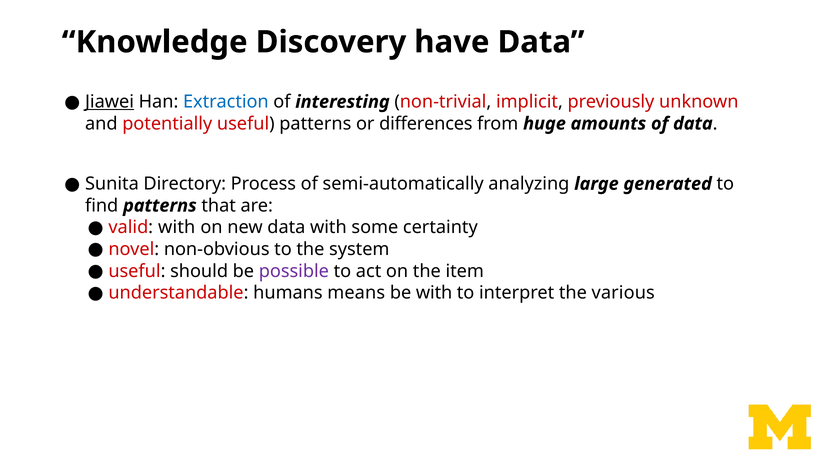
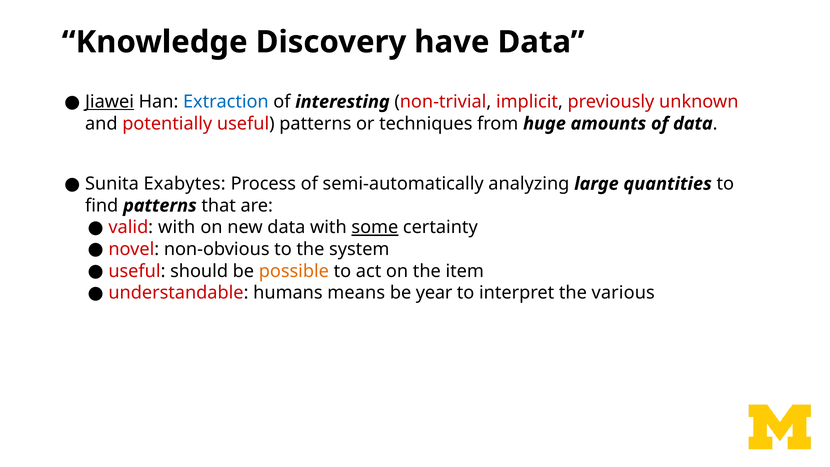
differences: differences -> techniques
Directory: Directory -> Exabytes
generated: generated -> quantities
some underline: none -> present
possible colour: purple -> orange
be with: with -> year
